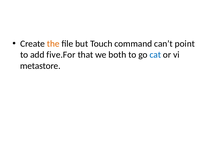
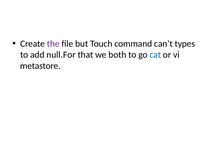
the colour: orange -> purple
point: point -> types
five.For: five.For -> null.For
